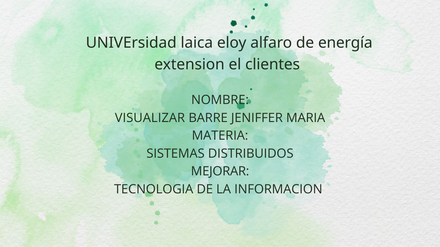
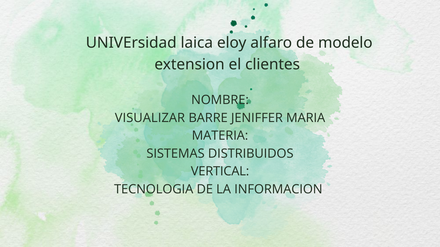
energía: energía -> modelo
MEJORAR: MEJORAR -> VERTICAL
